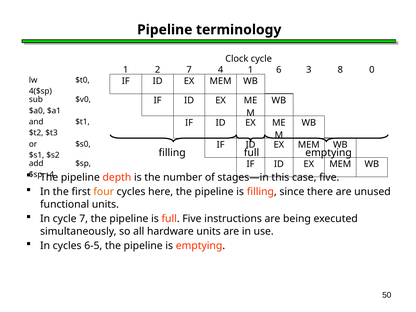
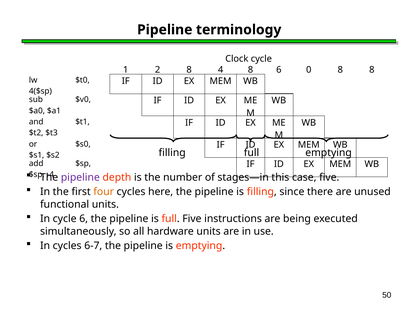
2 7: 7 -> 8
4 1: 1 -> 8
3: 3 -> 0
8 0: 0 -> 8
pipeline at (80, 177) colour: black -> purple
cycle 7: 7 -> 6
6-5: 6-5 -> 6-7
